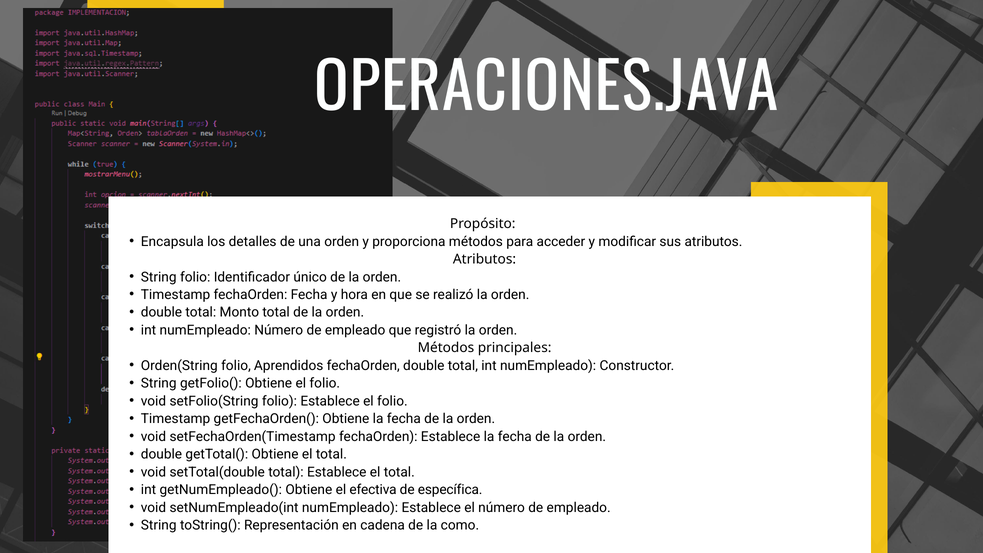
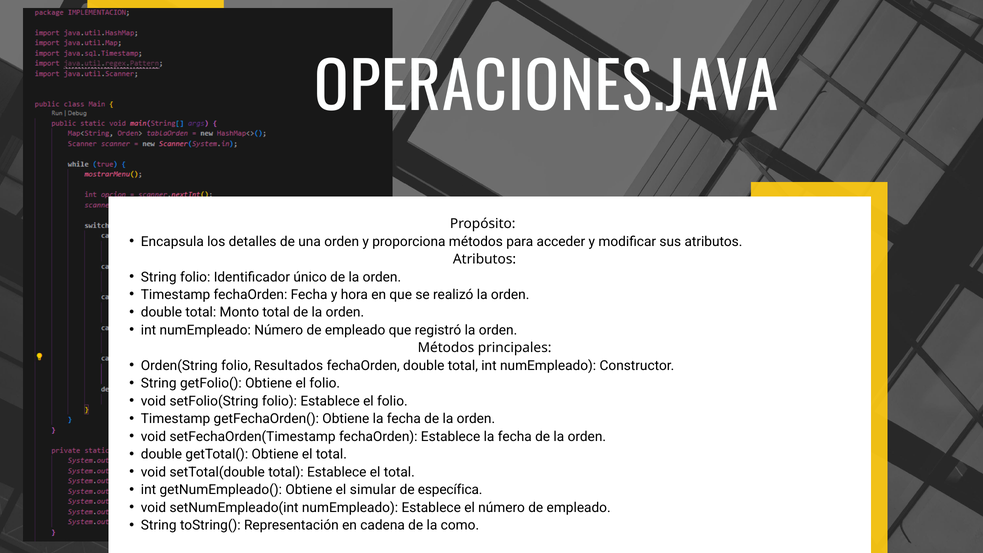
Aprendidos: Aprendidos -> Resultados
efectiva: efectiva -> simular
